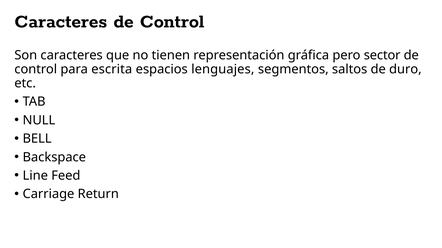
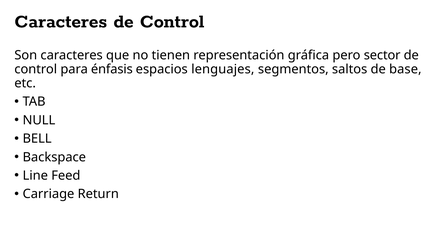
escrita: escrita -> énfasis
duro: duro -> base
